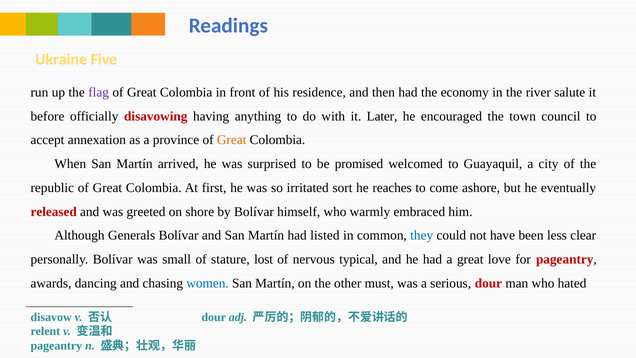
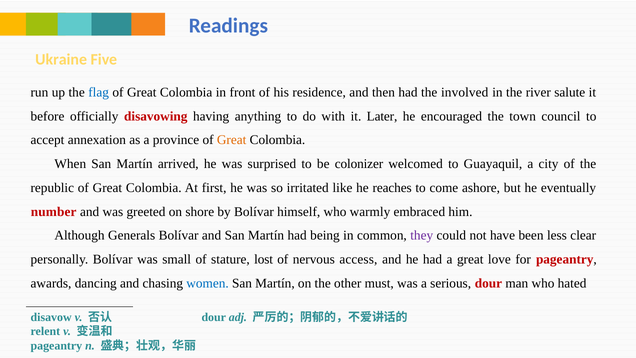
flag colour: purple -> blue
economy: economy -> involved
promised: promised -> colonizer
sort: sort -> like
released: released -> number
listed: listed -> being
they colour: blue -> purple
typical: typical -> access
